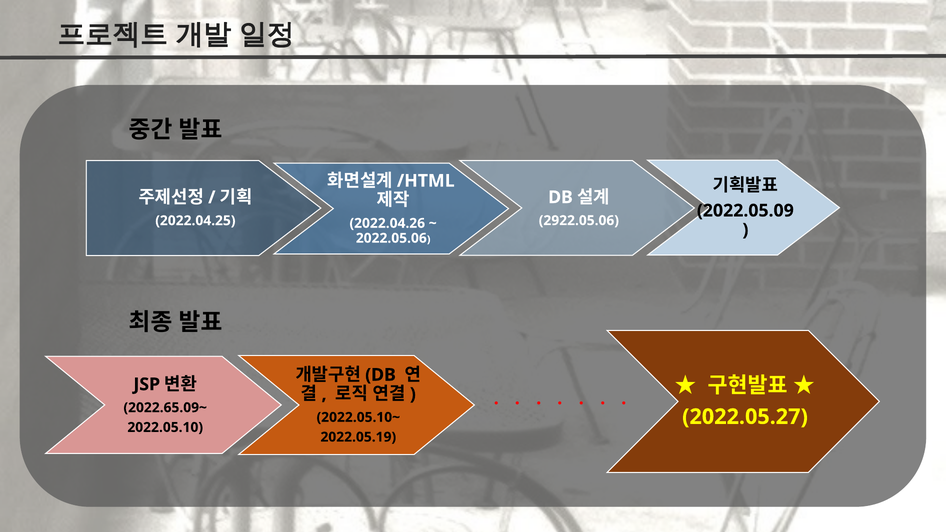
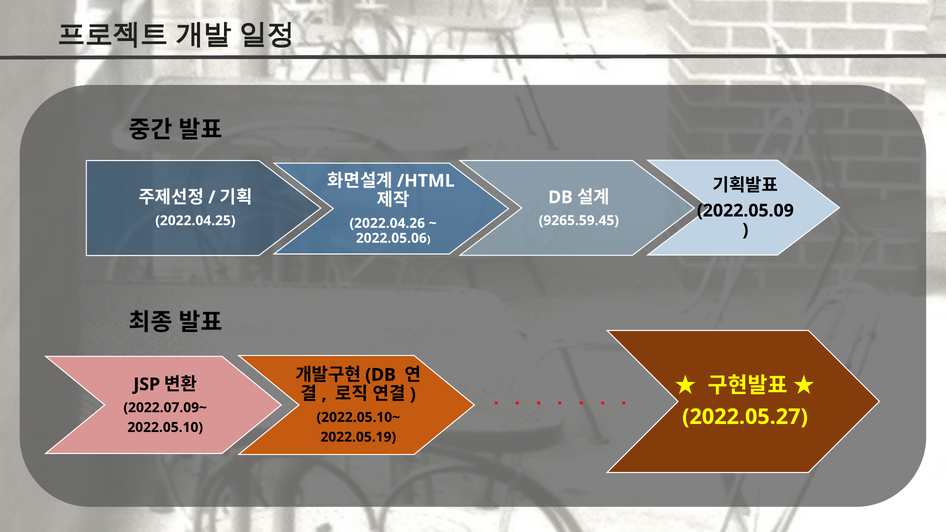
2922.05.06: 2922.05.06 -> 9265.59.45
2022.65.09~: 2022.65.09~ -> 2022.07.09~
